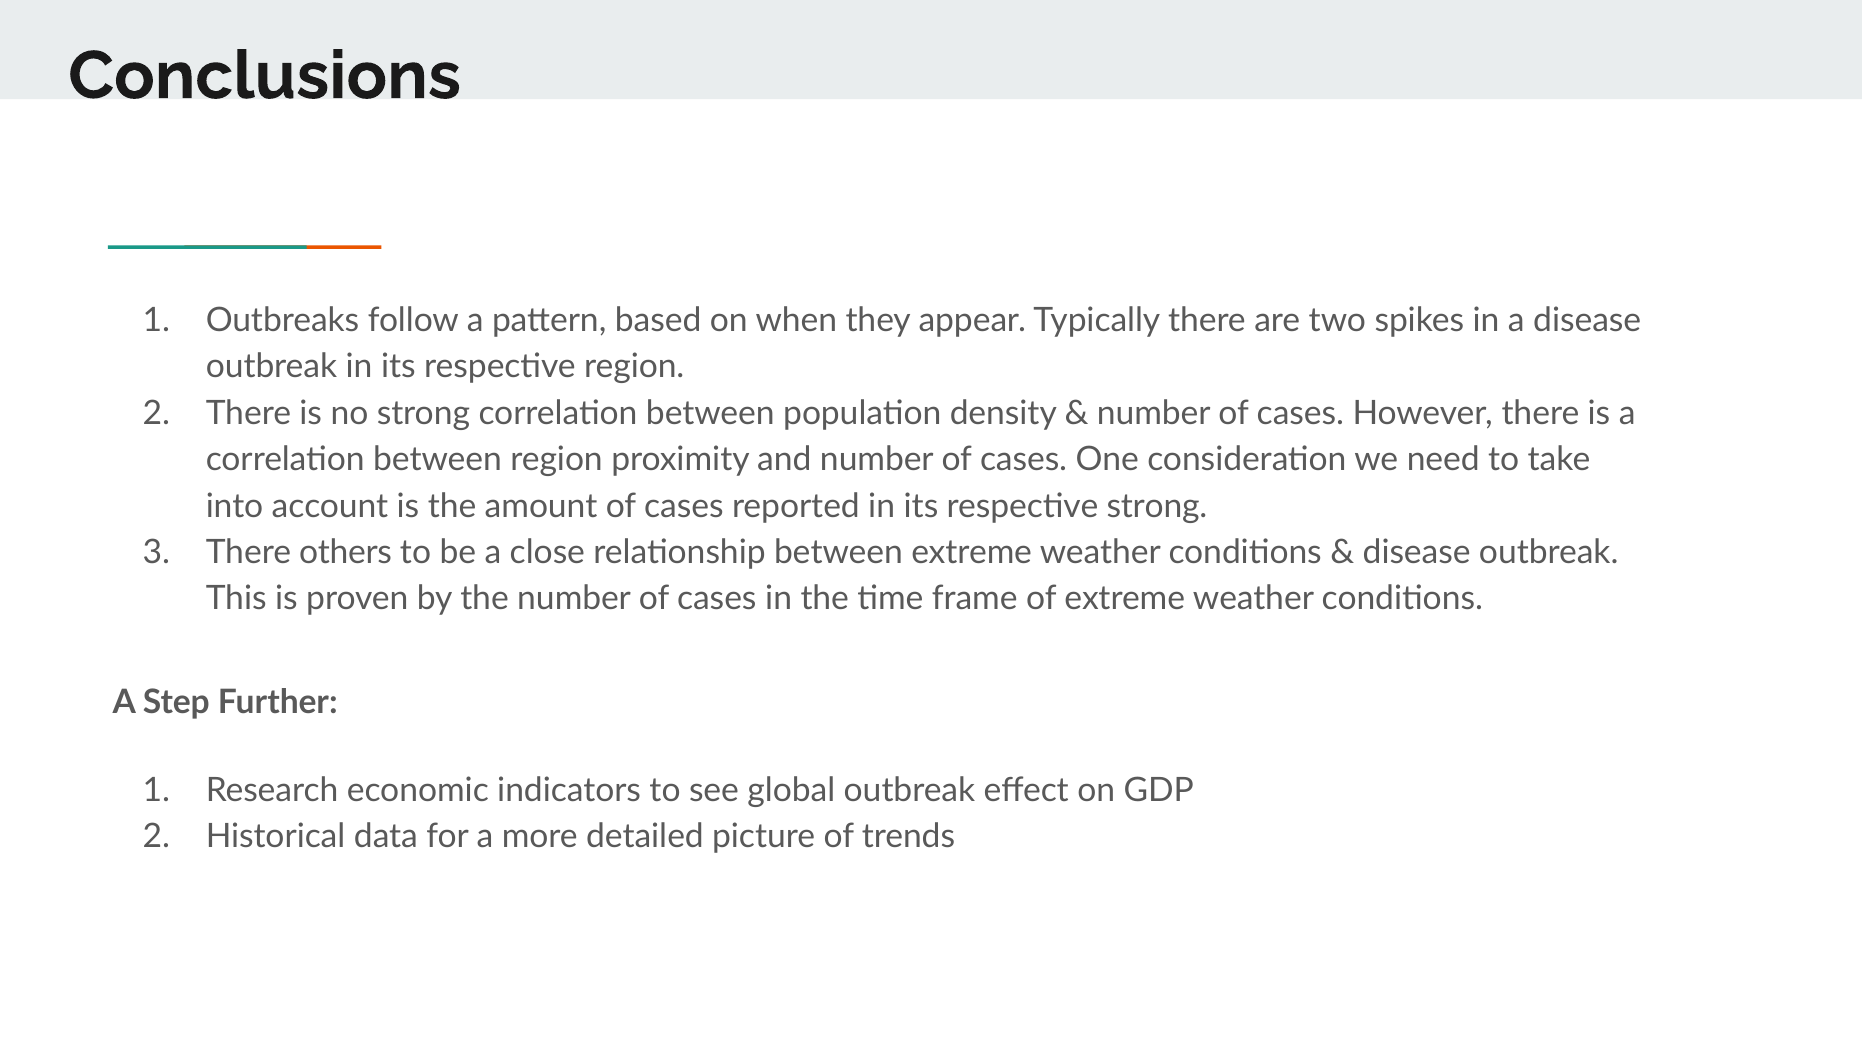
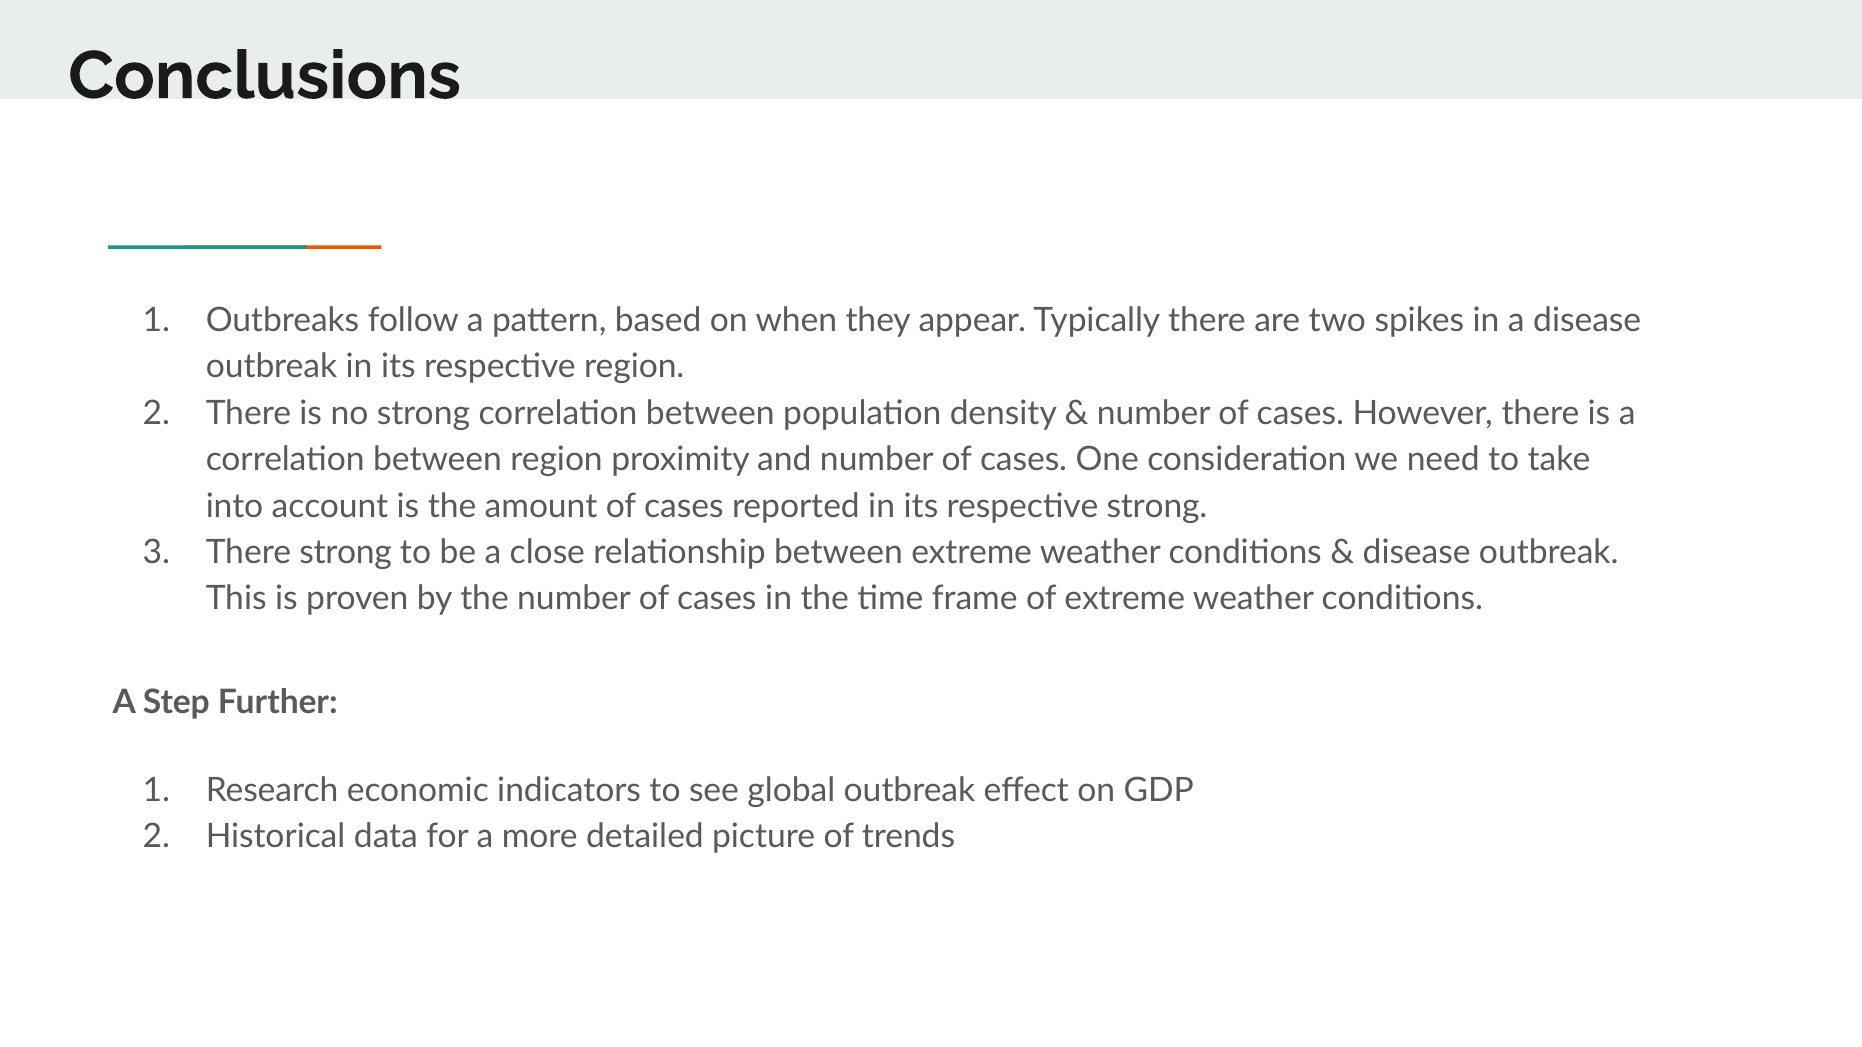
There others: others -> strong
